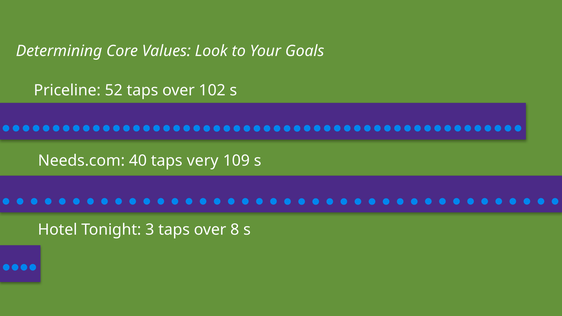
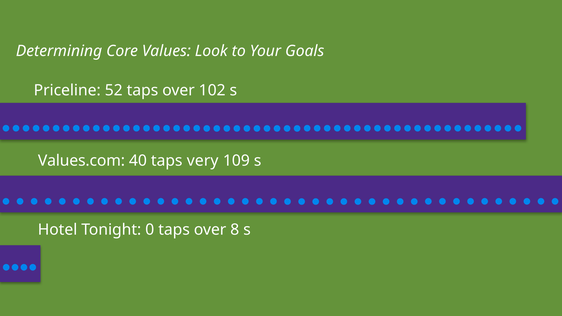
Needs.com: Needs.com -> Values.com
3: 3 -> 0
